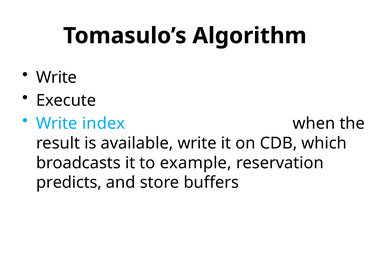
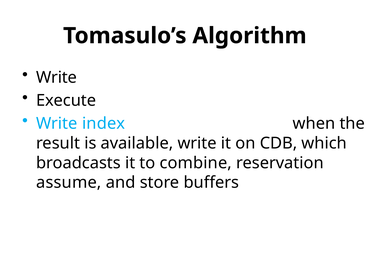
example: example -> combine
predicts: predicts -> assume
